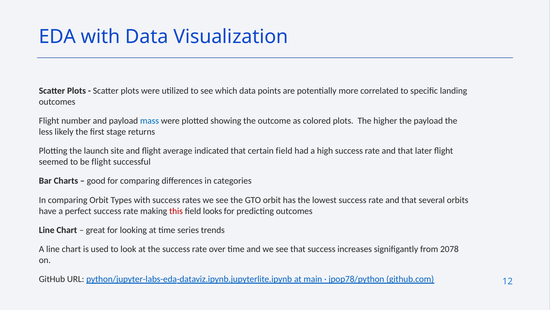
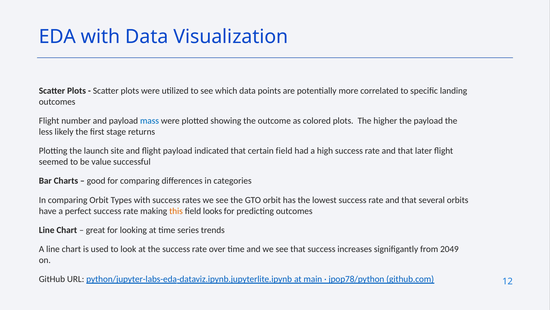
flight average: average -> payload
be flight: flight -> value
this colour: red -> orange
2078: 2078 -> 2049
